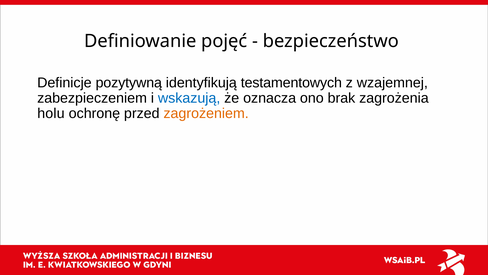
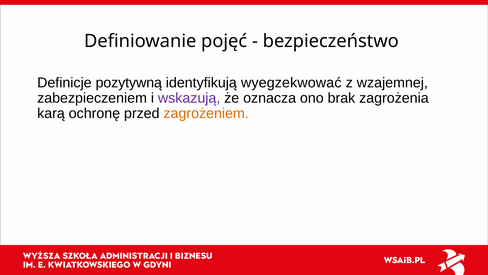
testamentowych: testamentowych -> wyegzekwować
wskazują colour: blue -> purple
holu: holu -> karą
